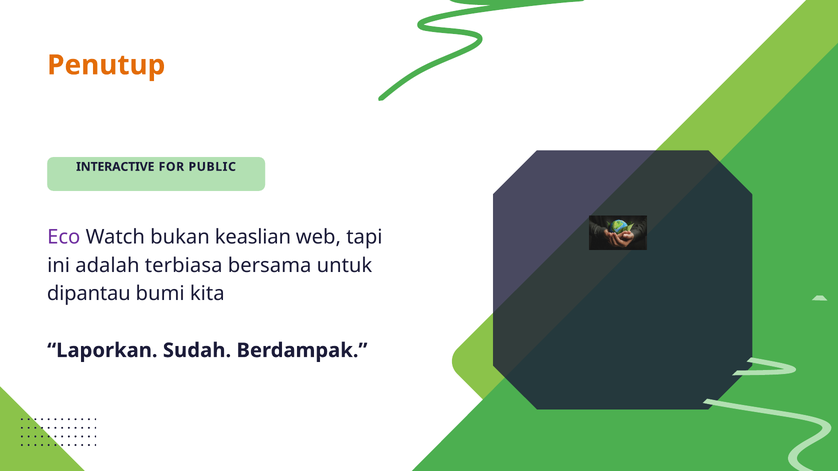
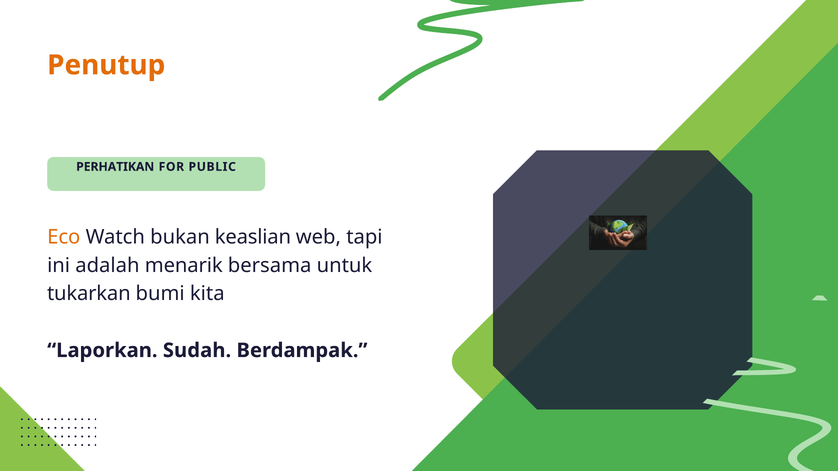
INTERACTIVE: INTERACTIVE -> PERHATIKAN
Eco colour: purple -> orange
terbiasa: terbiasa -> menarik
dipantau: dipantau -> tukarkan
